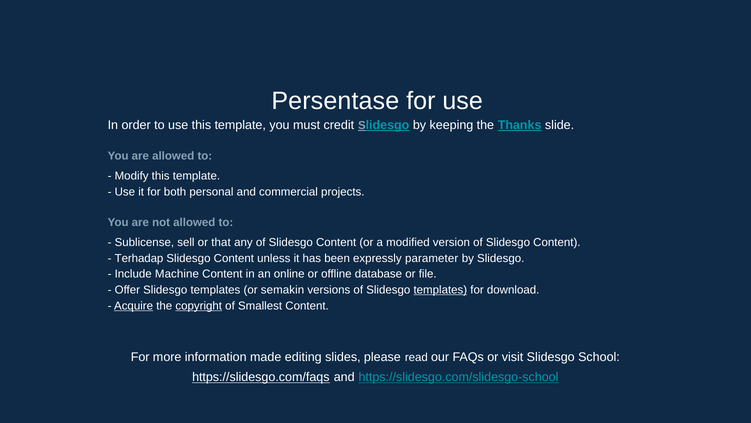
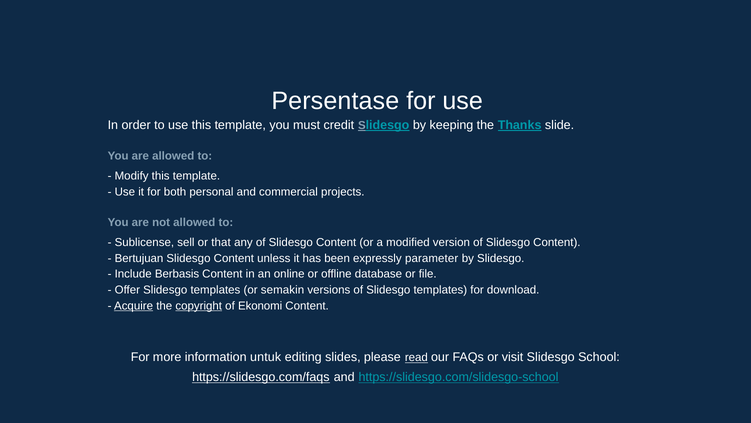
Terhadap: Terhadap -> Bertujuan
Machine: Machine -> Berbasis
templates at (440, 290) underline: present -> none
Smallest: Smallest -> Ekonomi
made: made -> untuk
read underline: none -> present
